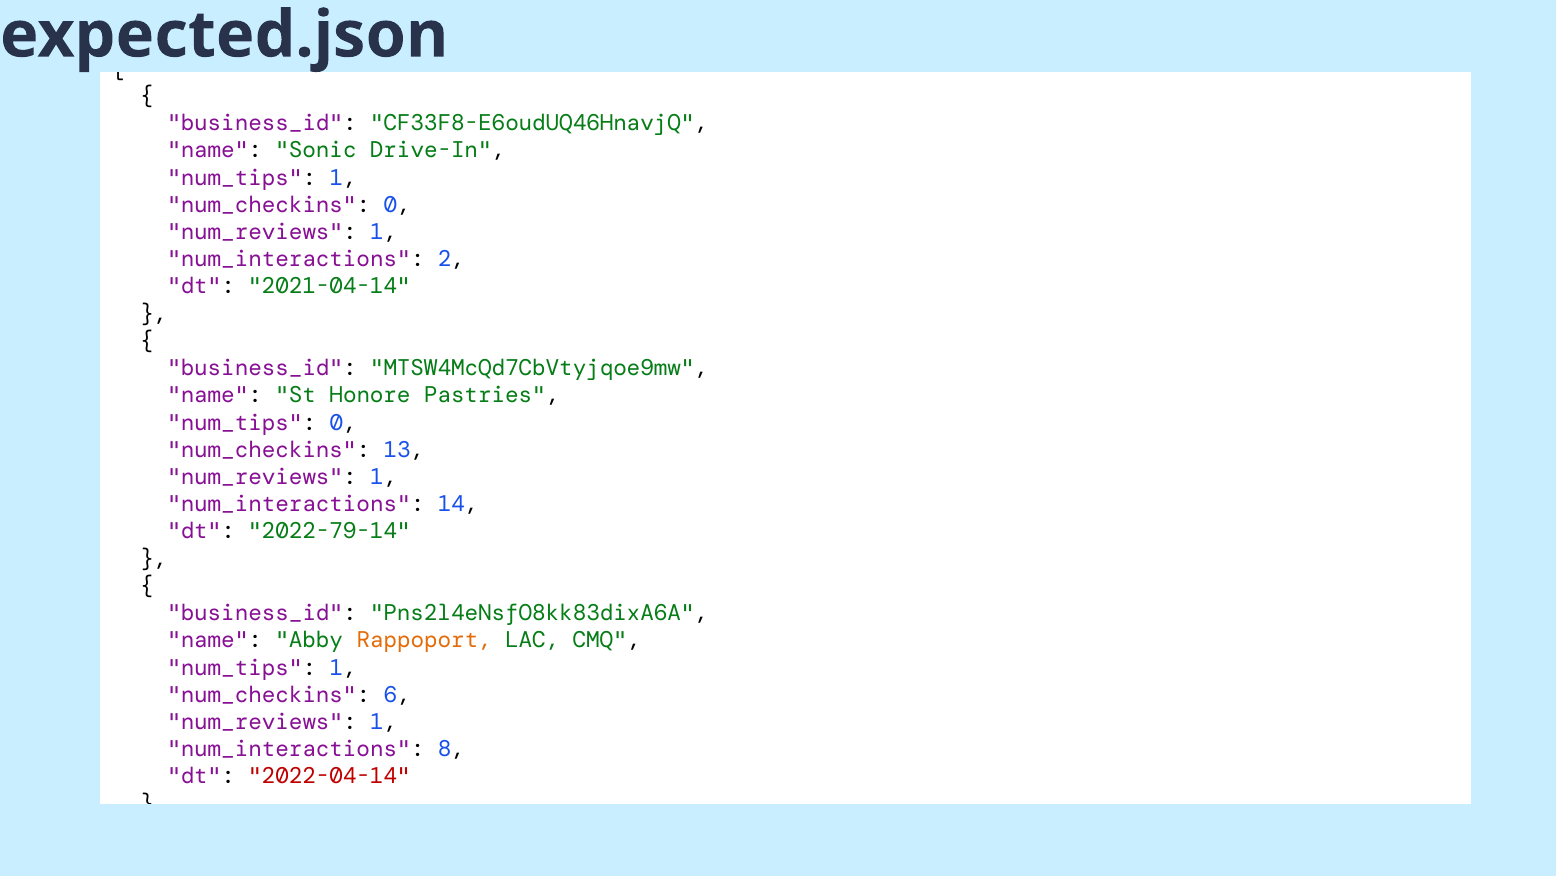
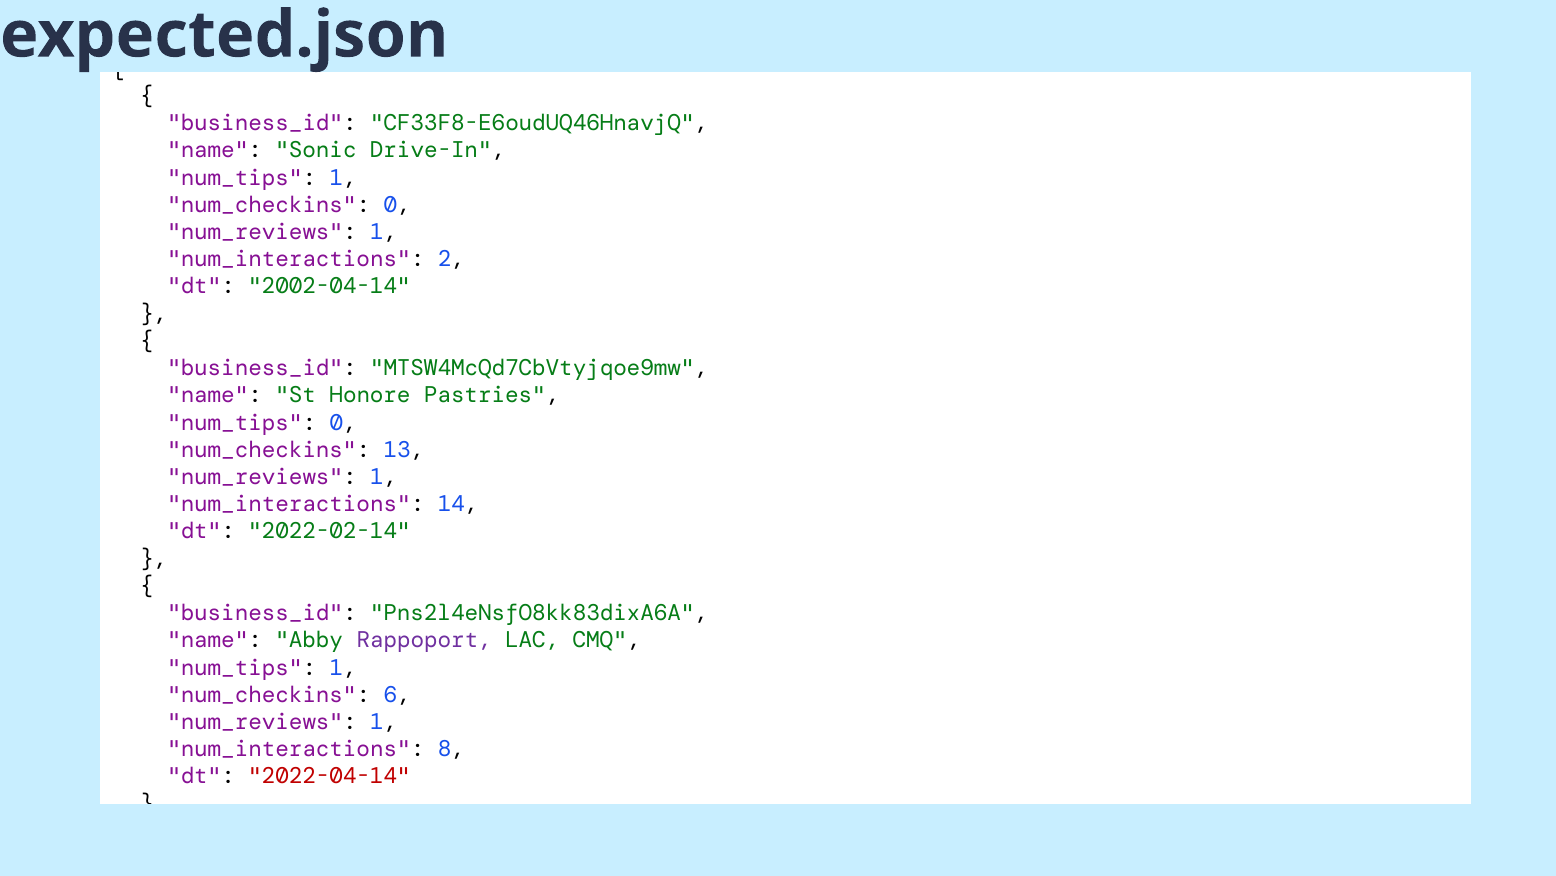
2021-04-14: 2021-04-14 -> 2002-04-14
2022-79-14: 2022-79-14 -> 2022-02-14
Rappoport colour: orange -> purple
